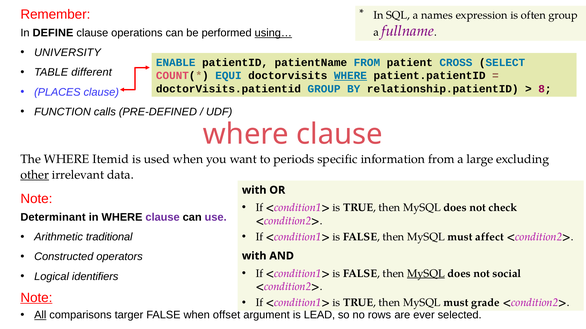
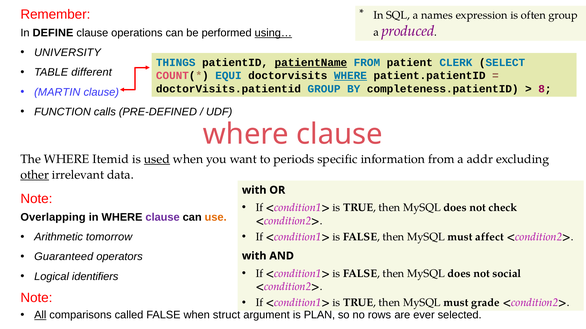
fullname: fullname -> produced
ENABLE: ENABLE -> THINGS
patientName underline: none -> present
CROSS: CROSS -> CLERK
relationship.patientID: relationship.patientID -> completeness.patientID
PLACES: PLACES -> MARTIN
used underline: none -> present
large: large -> addr
Determinant: Determinant -> Overlapping
use colour: purple -> orange
traditional: traditional -> tomorrow
Constructed: Constructed -> Guaranteed
MySQL at (426, 274) underline: present -> none
Note at (36, 298) underline: present -> none
targer: targer -> called
offset: offset -> struct
LEAD: LEAD -> PLAN
